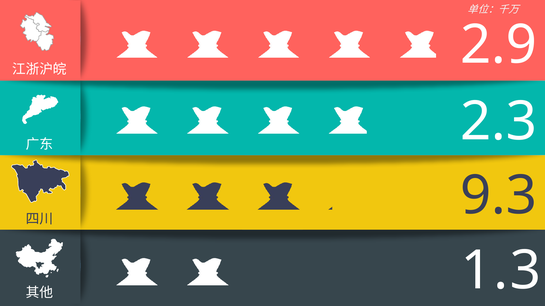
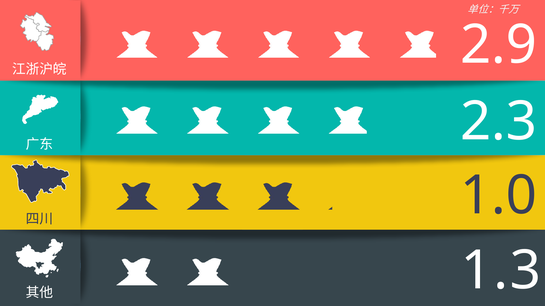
9.3: 9.3 -> 1.0
